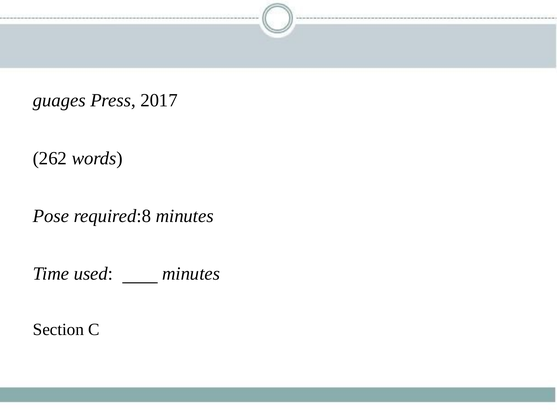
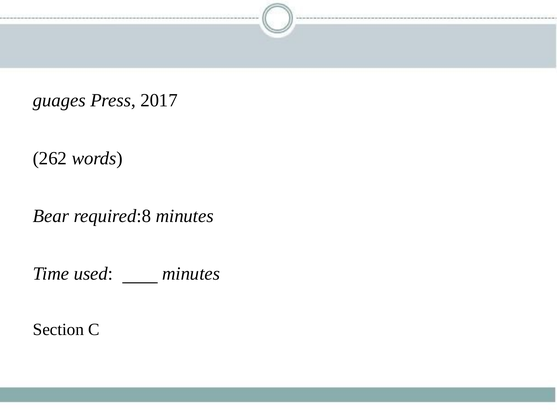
Pose: Pose -> Bear
